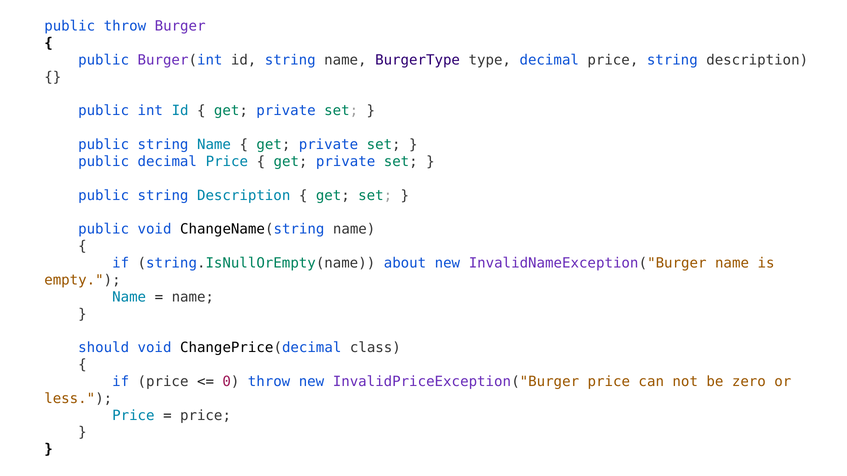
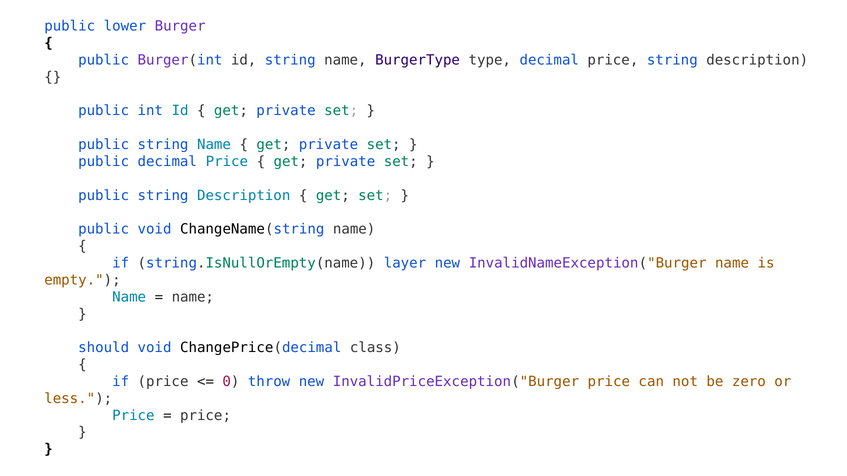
public throw: throw -> lower
about: about -> layer
